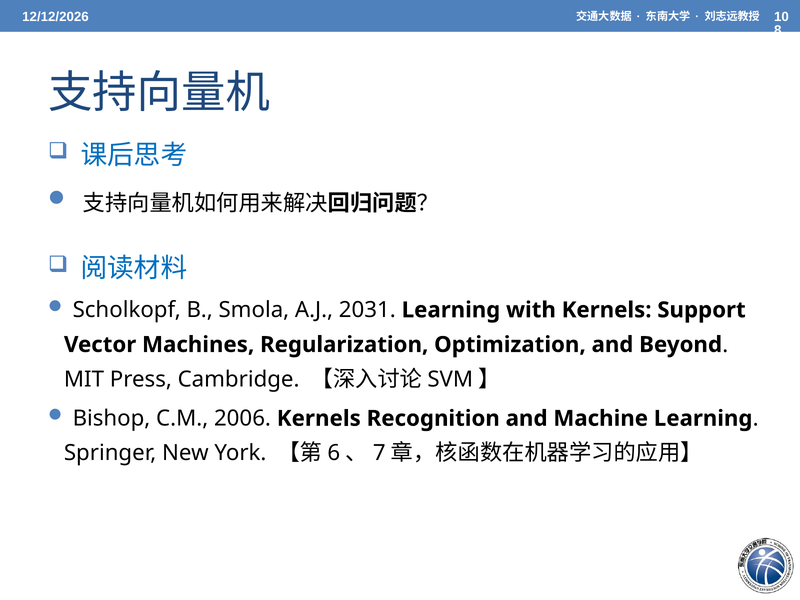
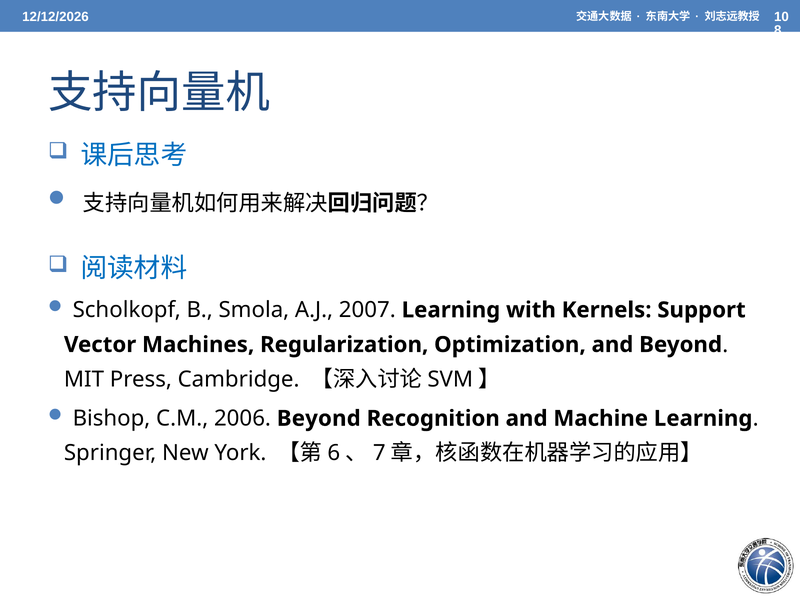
2031: 2031 -> 2007
2006 Kernels: Kernels -> Beyond
